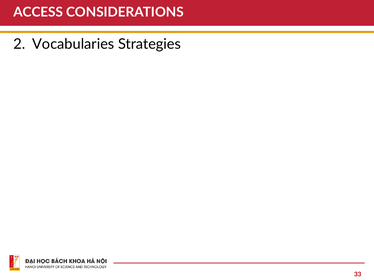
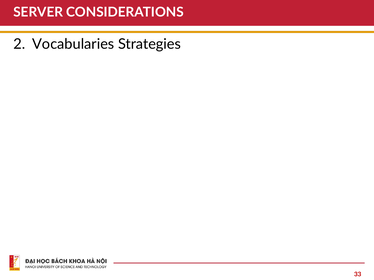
ACCESS: ACCESS -> SERVER
